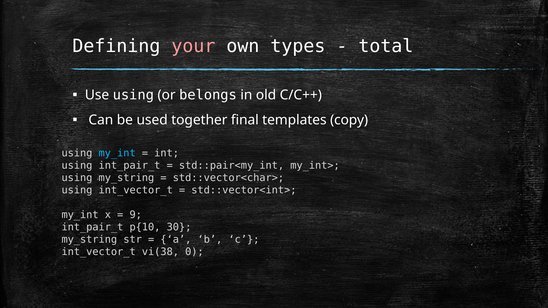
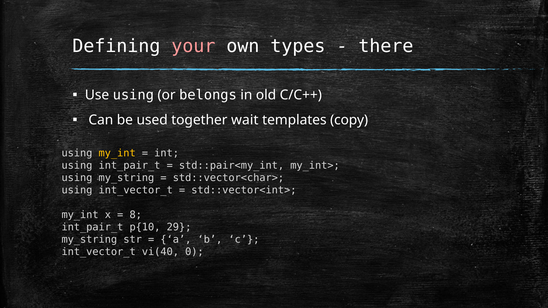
total: total -> there
final: final -> wait
my_int at (117, 153) colour: light blue -> yellow
9: 9 -> 8
30: 30 -> 29
vi(38: vi(38 -> vi(40
